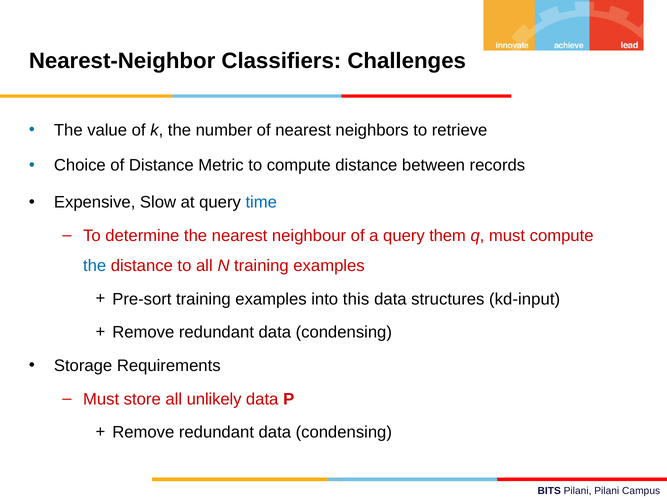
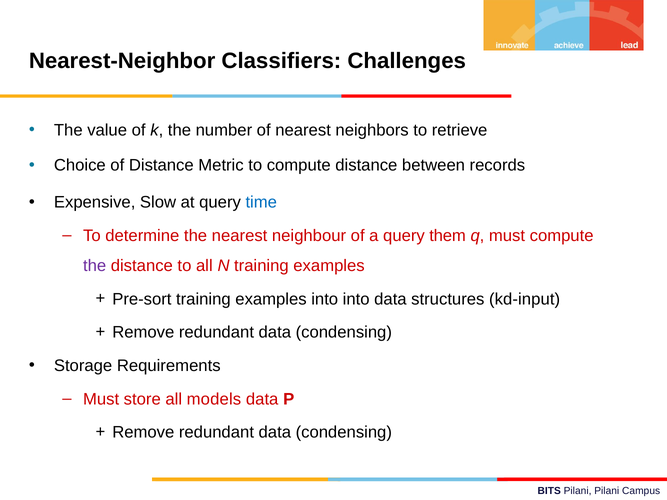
the at (95, 266) colour: blue -> purple
into this: this -> into
unlikely: unlikely -> models
